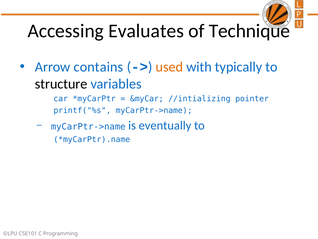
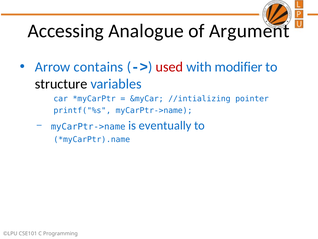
Evaluates: Evaluates -> Analogue
Technique: Technique -> Argument
used colour: orange -> red
typically: typically -> modifier
